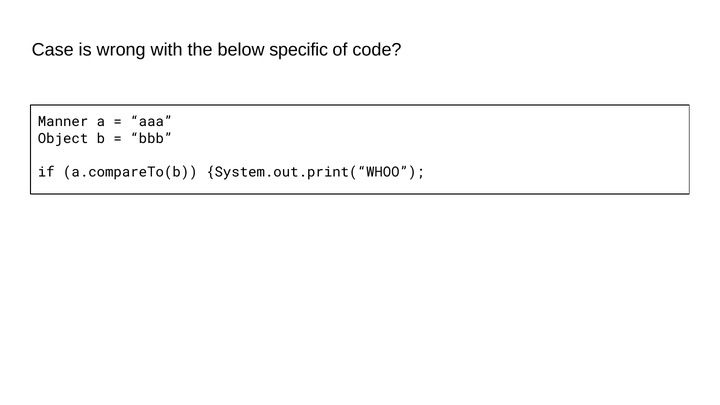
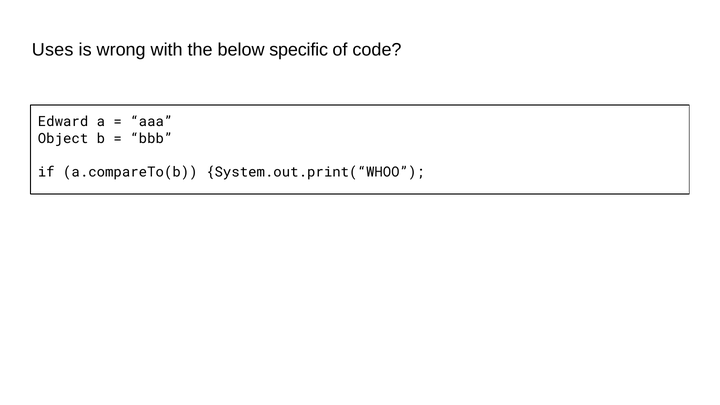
Case: Case -> Uses
Manner: Manner -> Edward
